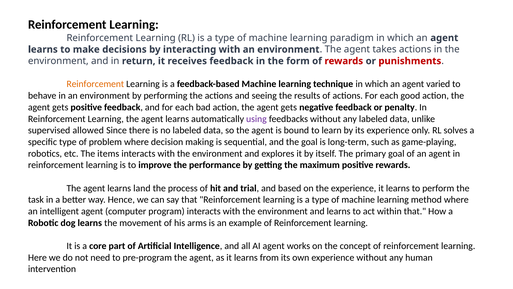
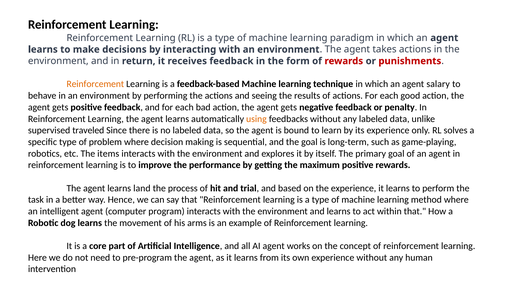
varied: varied -> salary
using colour: purple -> orange
allowed: allowed -> traveled
